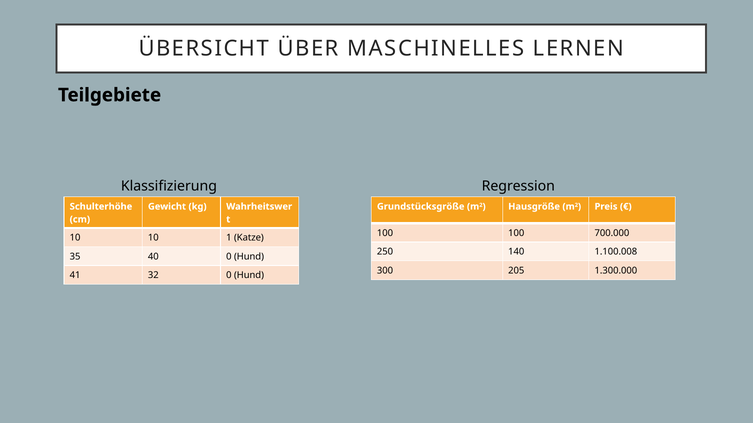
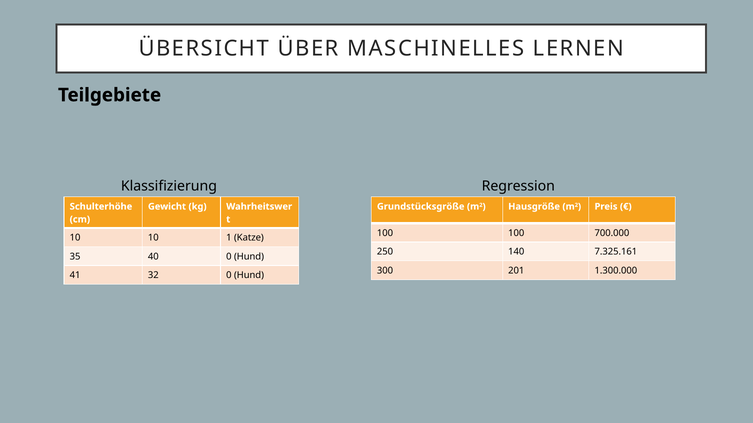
1.100.008: 1.100.008 -> 7.325.161
205: 205 -> 201
